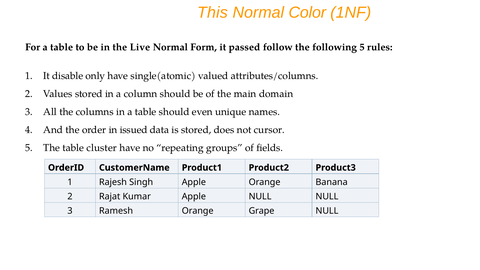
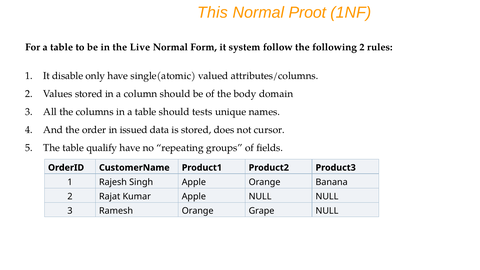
Color: Color -> Proot
passed: passed -> system
following 5: 5 -> 2
main: main -> body
even: even -> tests
cluster: cluster -> qualify
